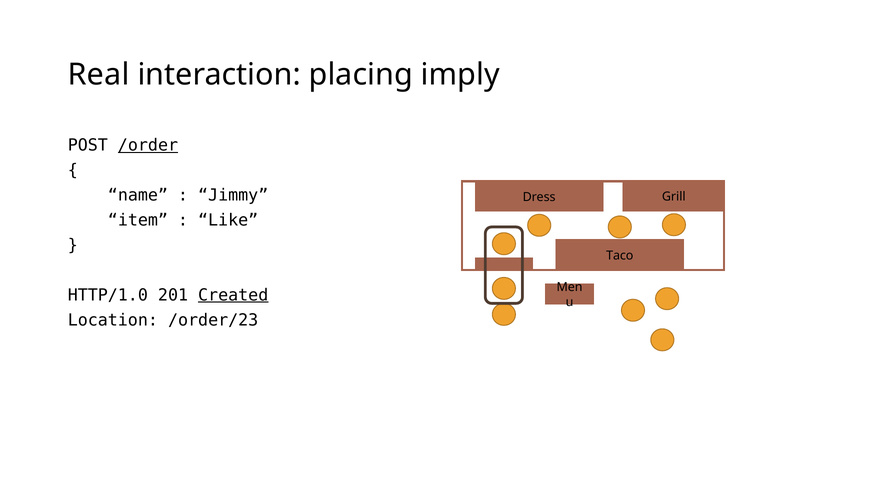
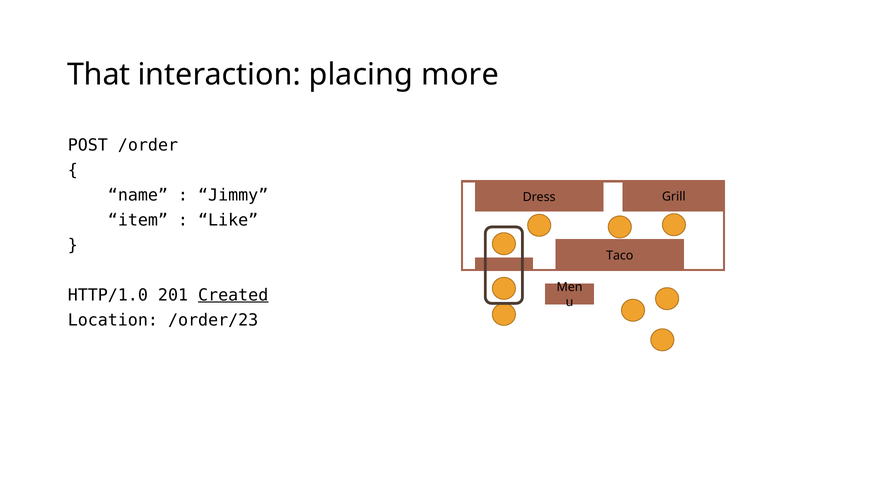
Real: Real -> That
imply: imply -> more
/order underline: present -> none
